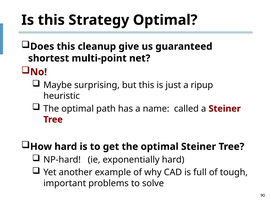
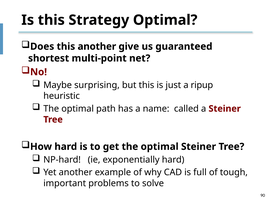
this cleanup: cleanup -> another
